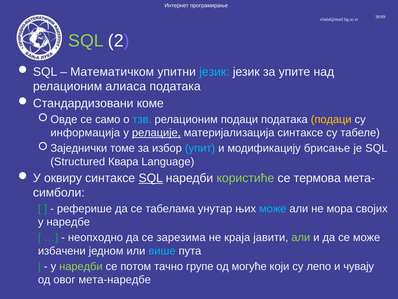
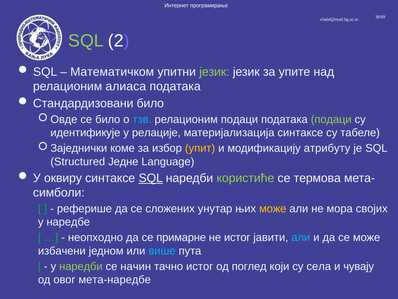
језик at (214, 72) colour: light blue -> light green
коме at (150, 103): коме -> било
се само: само -> било
подаци at (331, 119) colour: yellow -> light green
информација: информација -> идентификује
релације underline: present -> none
томе: томе -> коме
упит colour: light blue -> yellow
брисање: брисање -> атрибуту
Квара: Квара -> Једне
табелама: табелама -> сложених
може at (273, 208) colour: light blue -> yellow
зарезима: зарезима -> примарне
не краја: краја -> истог
али at (301, 237) colour: light green -> light blue
потом: потом -> начин
тачно групе: групе -> истог
могуће: могуће -> поглед
лепо: лепо -> села
